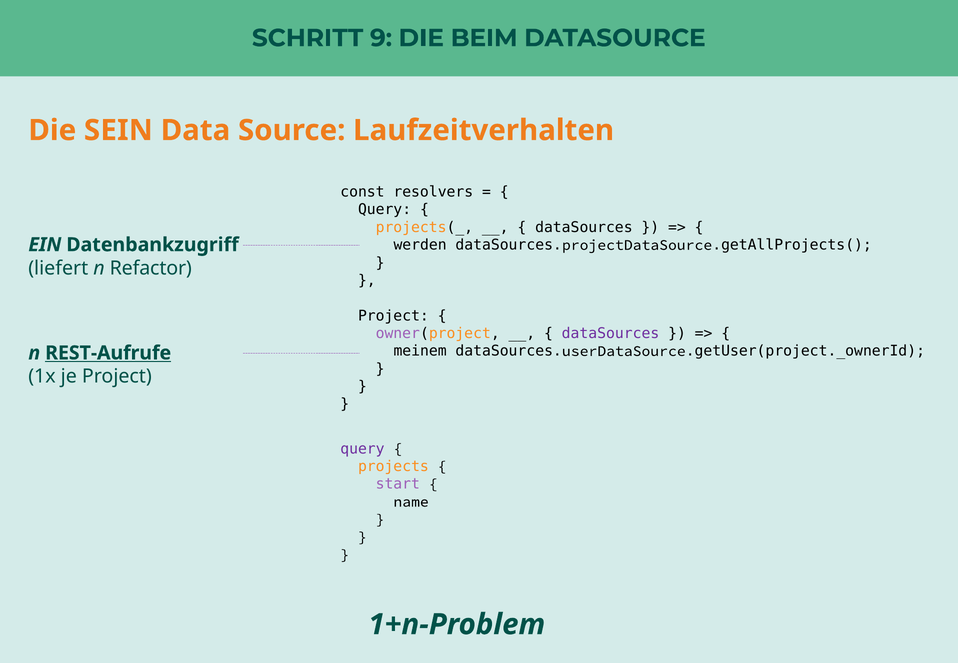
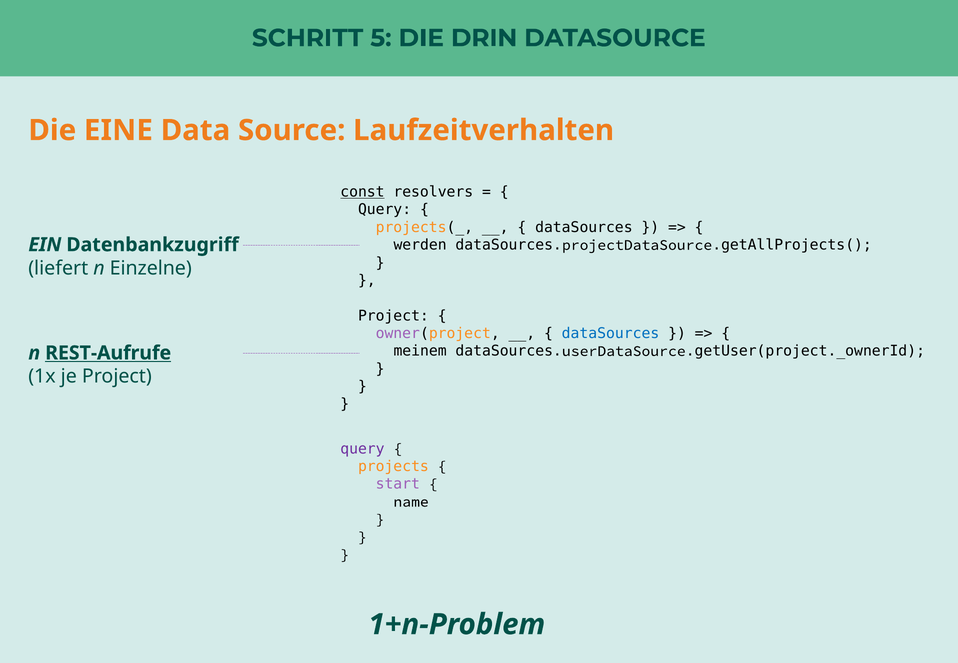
9: 9 -> 5
BEIM: BEIM -> DRIN
SEIN: SEIN -> EINE
const underline: none -> present
Refactor: Refactor -> Einzelne
dataSources at (610, 334) colour: purple -> blue
